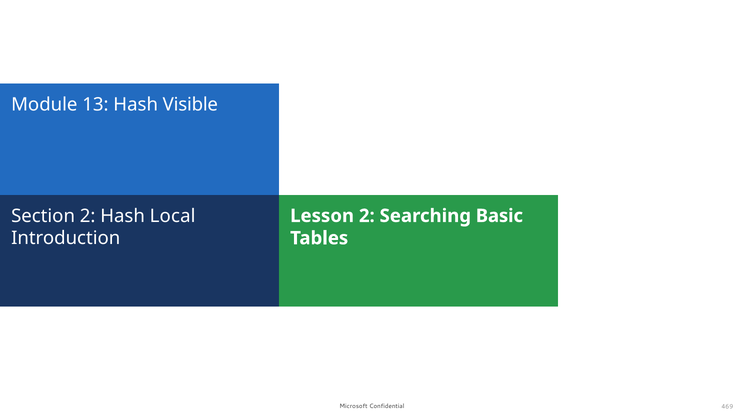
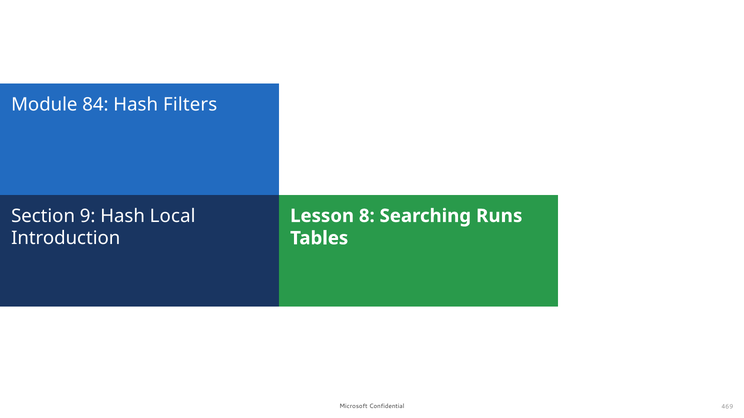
13: 13 -> 84
Visible: Visible -> Filters
Section 2: 2 -> 9
Lesson 2: 2 -> 8
Basic: Basic -> Runs
